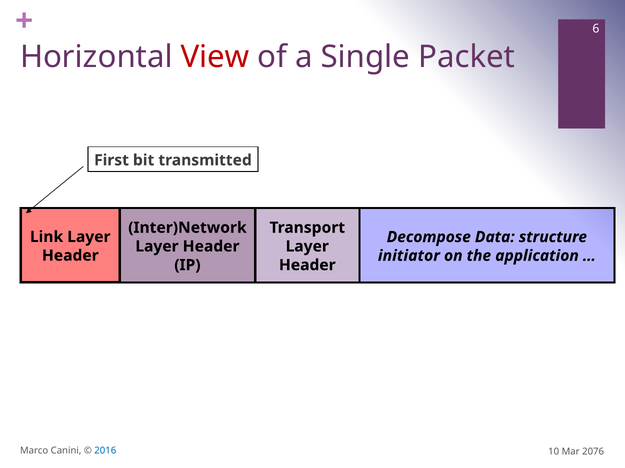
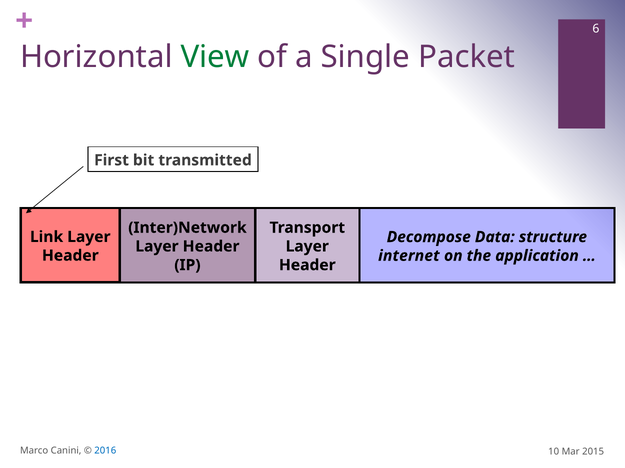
View colour: red -> green
initiator: initiator -> internet
2076: 2076 -> 2015
